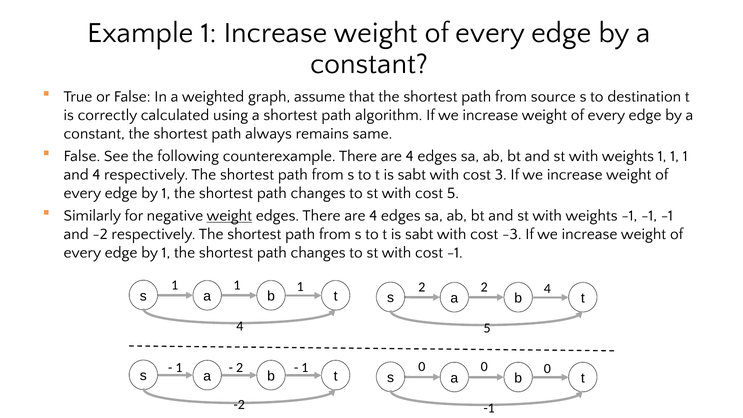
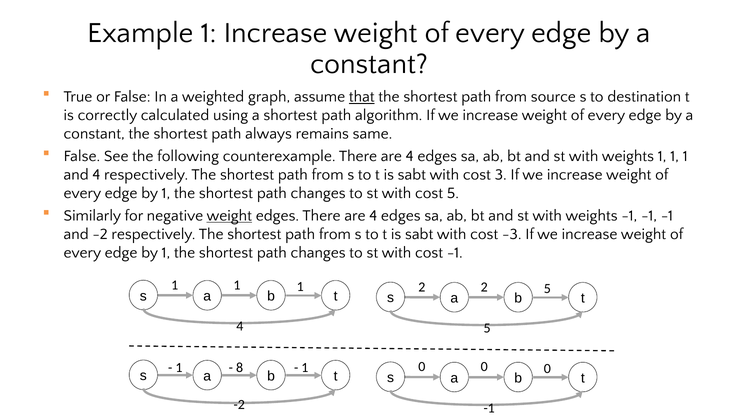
that underline: none -> present
2 4: 4 -> 5
2 at (240, 368): 2 -> 8
